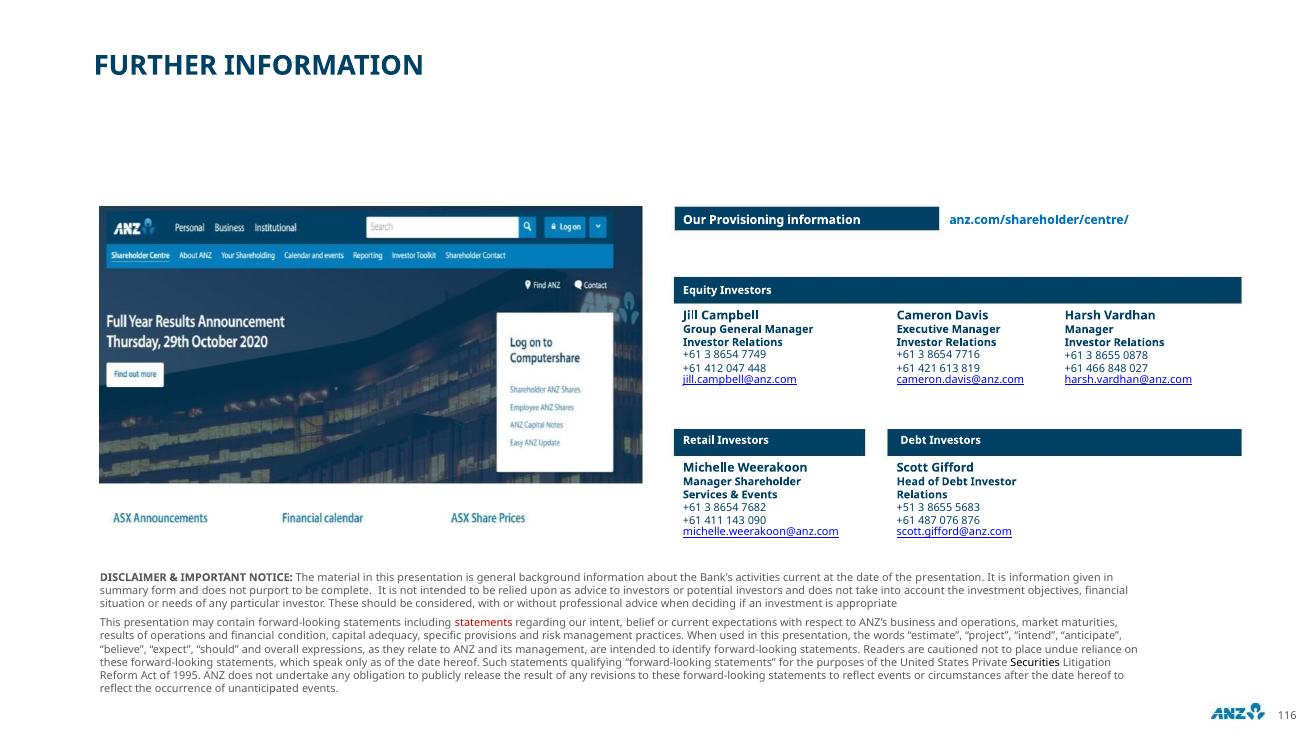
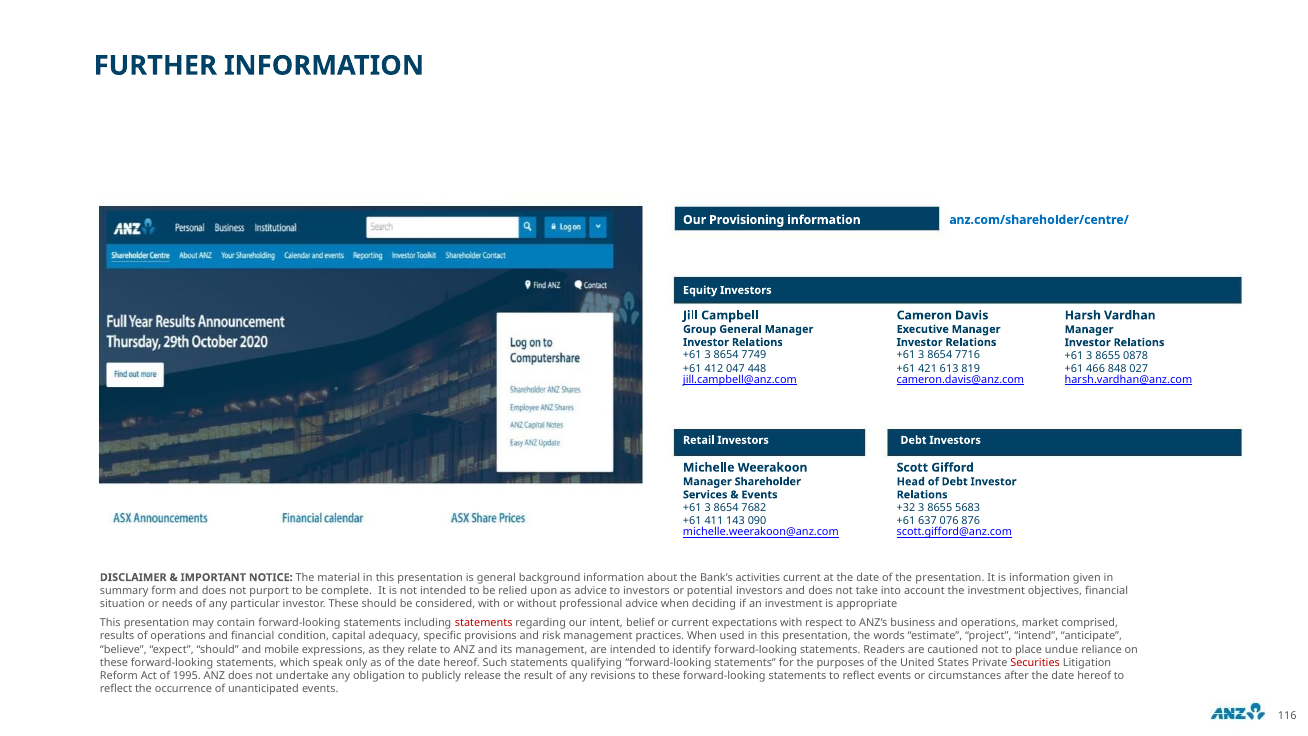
+51: +51 -> +32
487: 487 -> 637
maturities: maturities -> comprised
overall: overall -> mobile
Securities colour: black -> red
